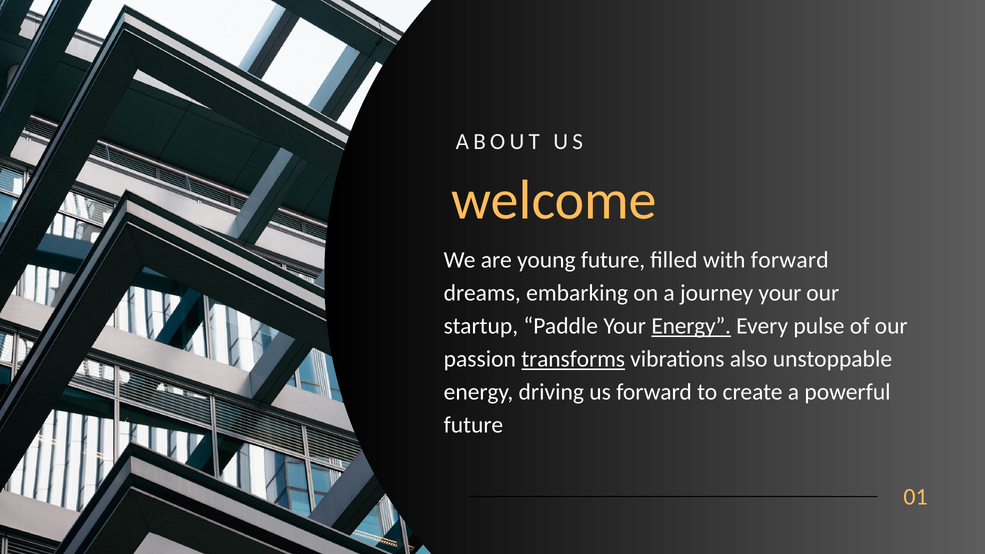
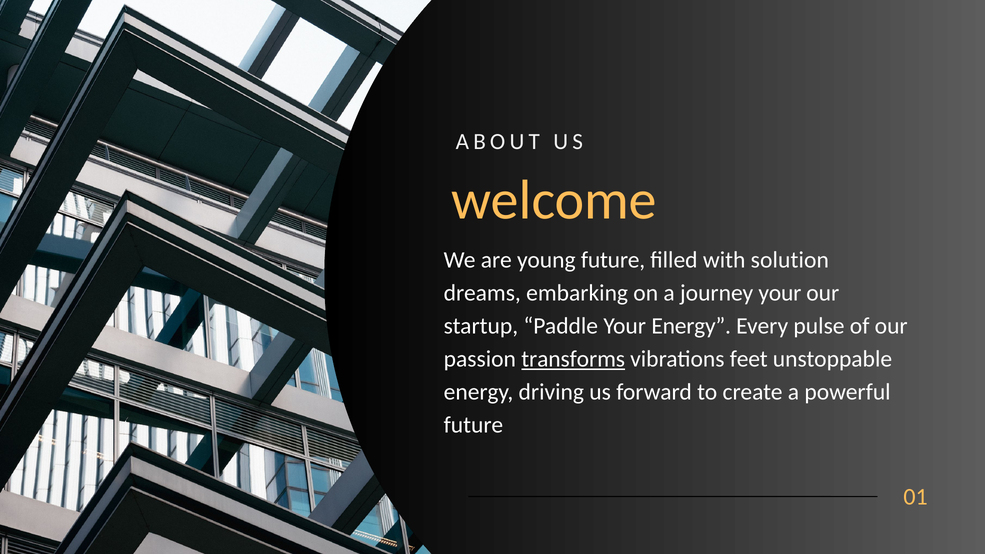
with forward: forward -> solution
Energy at (691, 326) underline: present -> none
also: also -> feet
